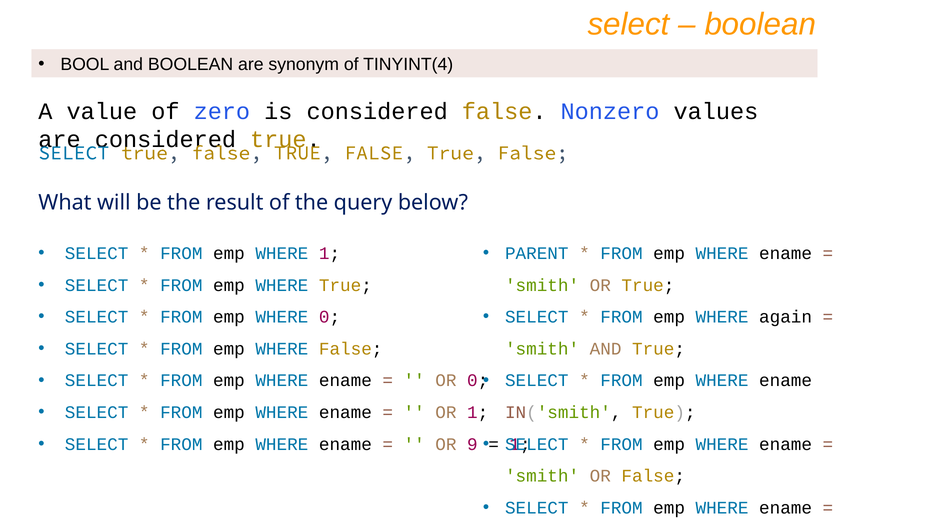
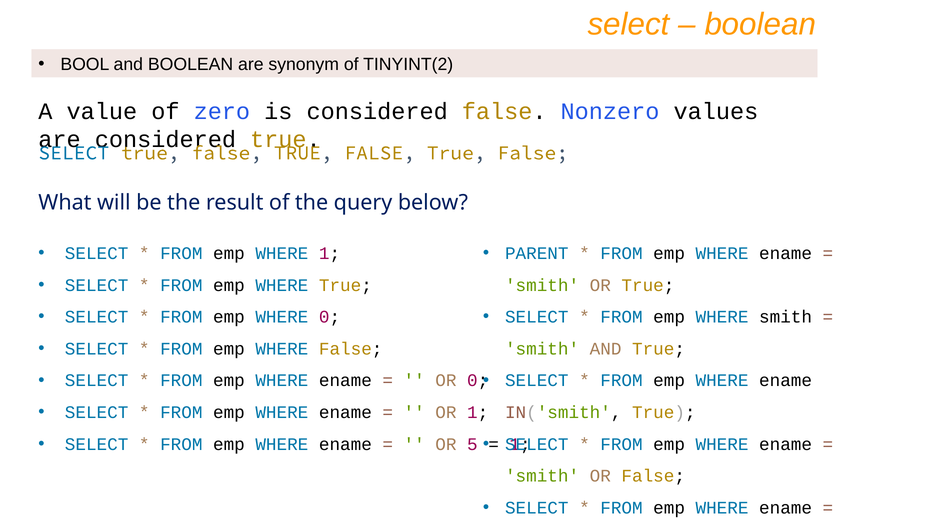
TINYINT(4: TINYINT(4 -> TINYINT(2
WHERE again: again -> smith
9: 9 -> 5
